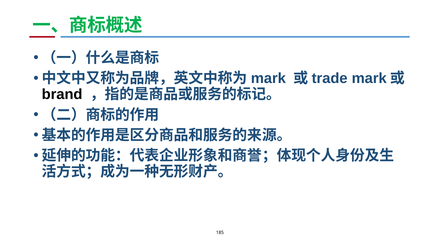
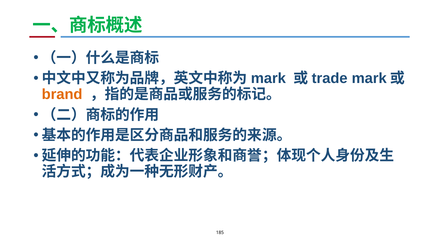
brand colour: black -> orange
